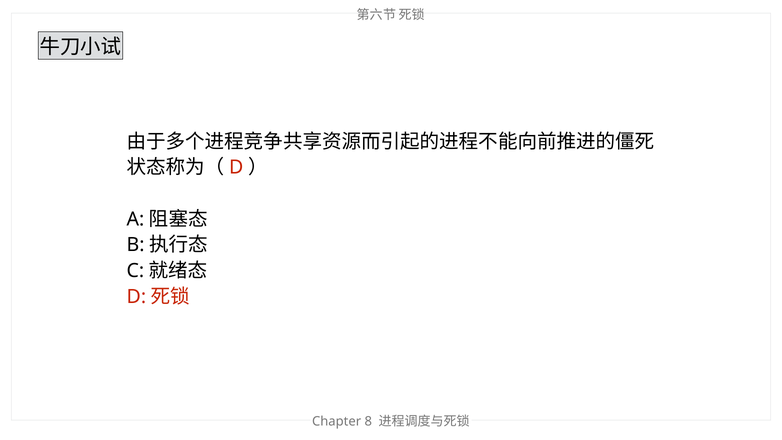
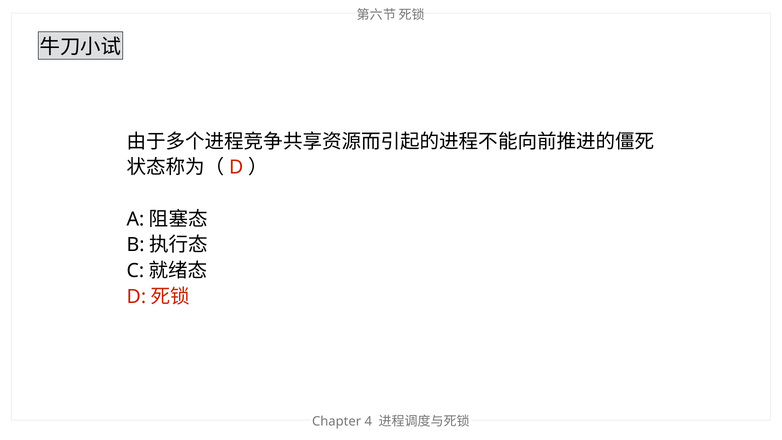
8: 8 -> 4
